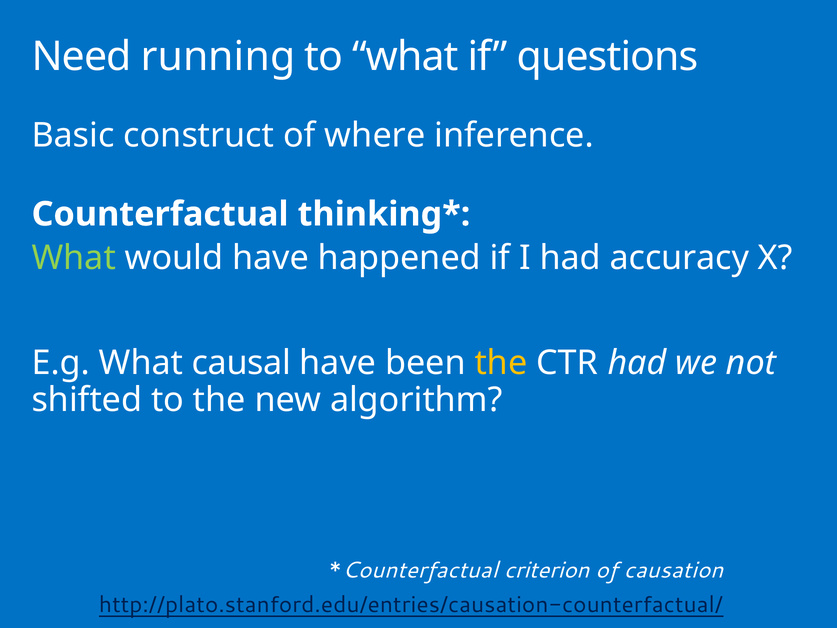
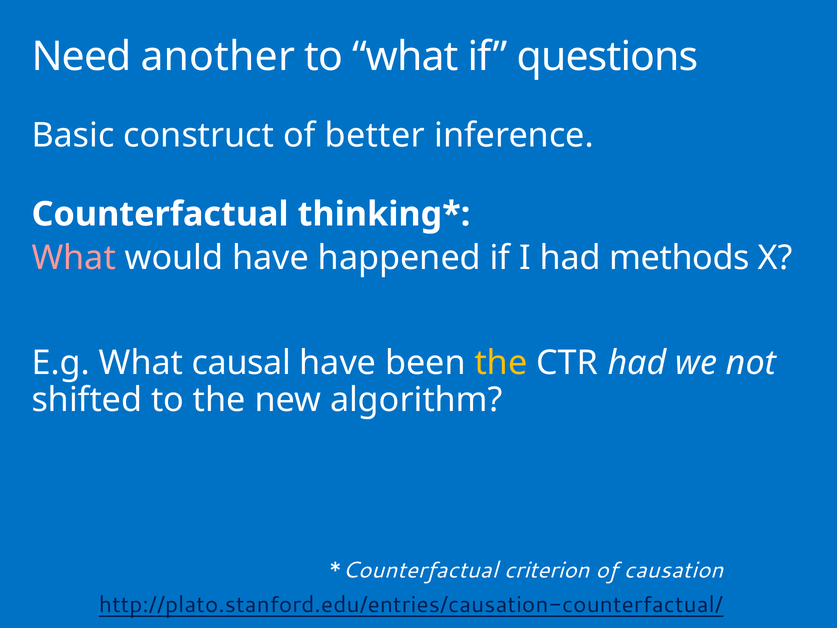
running: running -> another
where: where -> better
What at (74, 258) colour: light green -> pink
accuracy: accuracy -> methods
